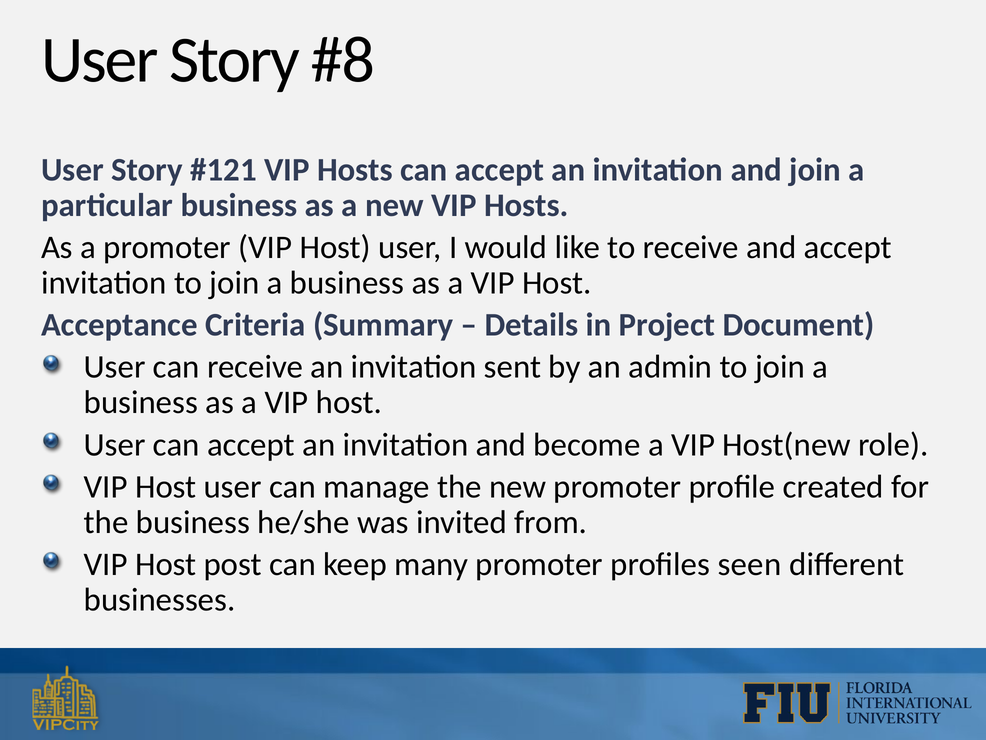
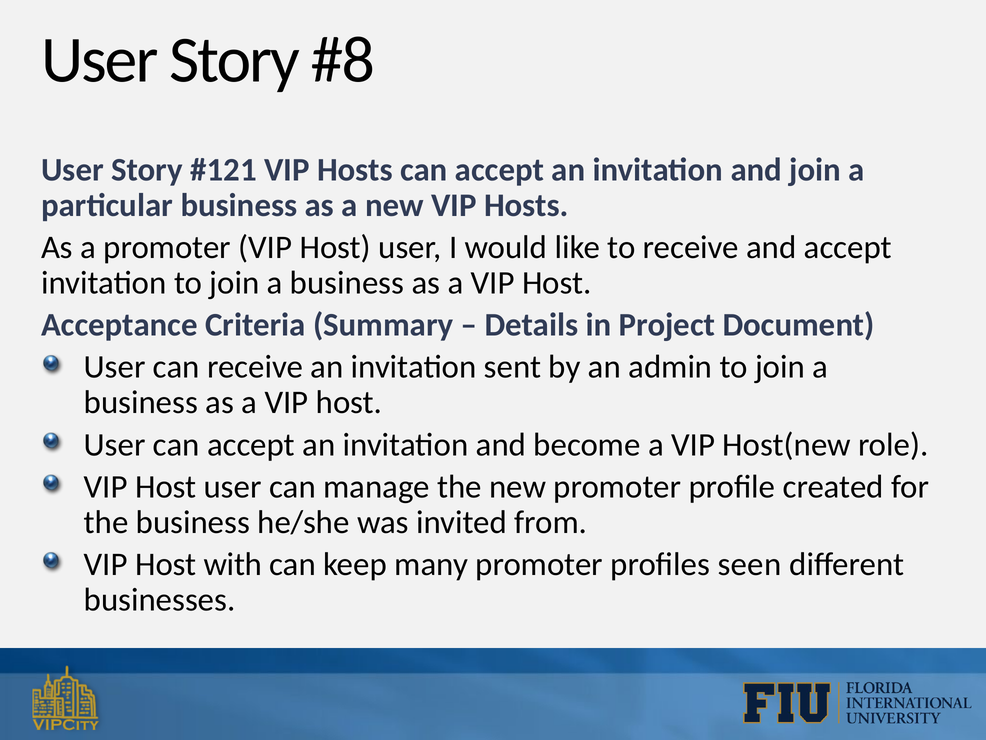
post: post -> with
